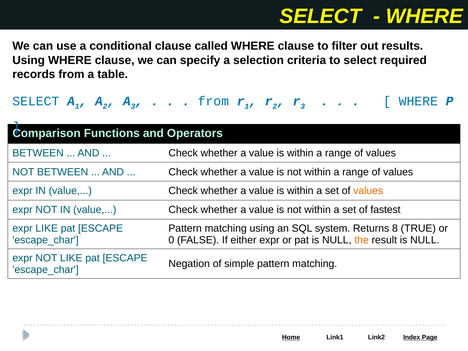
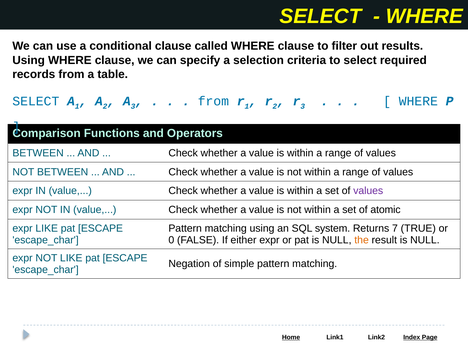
values at (368, 191) colour: orange -> purple
fastest: fastest -> atomic
8: 8 -> 7
